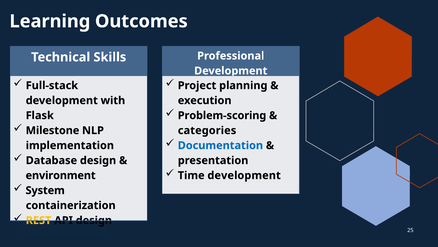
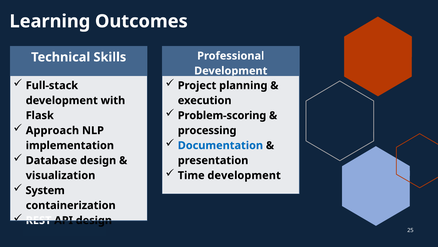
Milestone: Milestone -> Approach
categories: categories -> processing
environment: environment -> visualization
REST colour: yellow -> white
